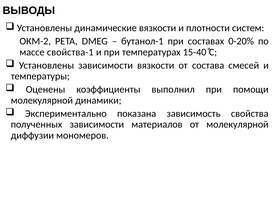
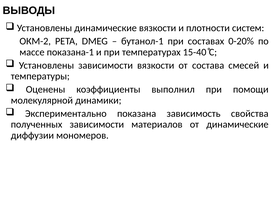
свойства-1: свойства-1 -> показана-1
от молекулярной: молекулярной -> динамические
